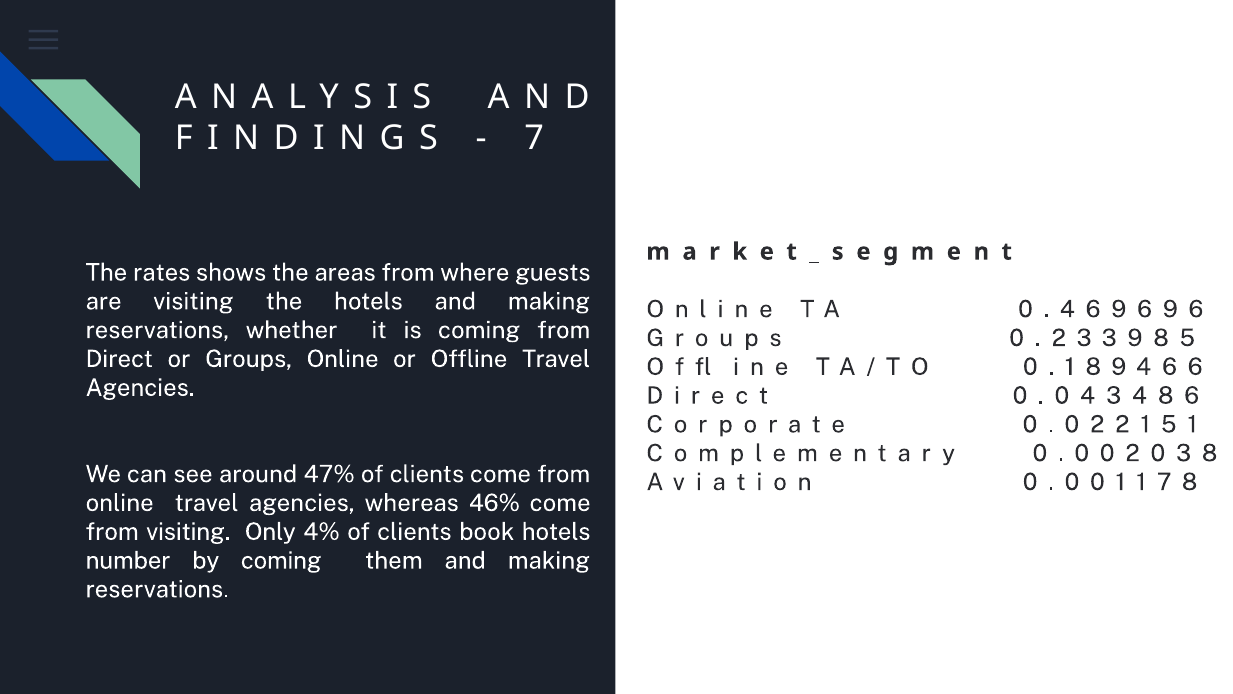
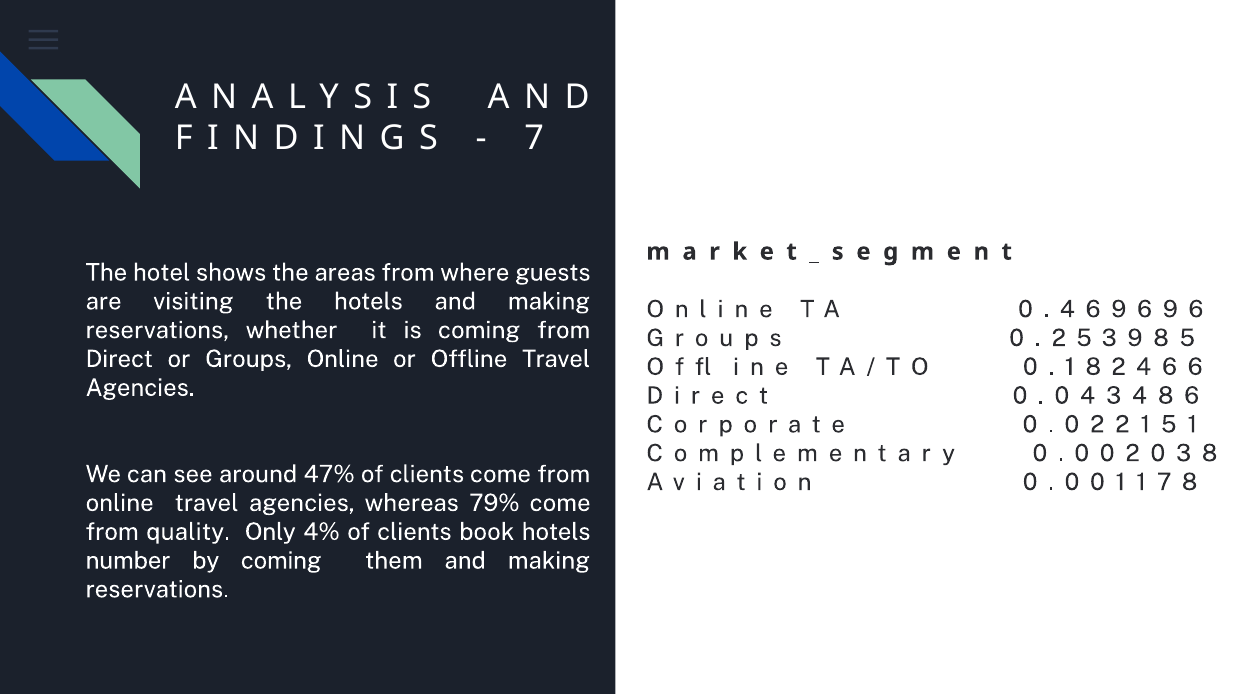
rates: rates -> hotel
3 at (1084, 338): 3 -> 5
9 at (1119, 367): 9 -> 2
46%: 46% -> 79%
from visiting: visiting -> quality
